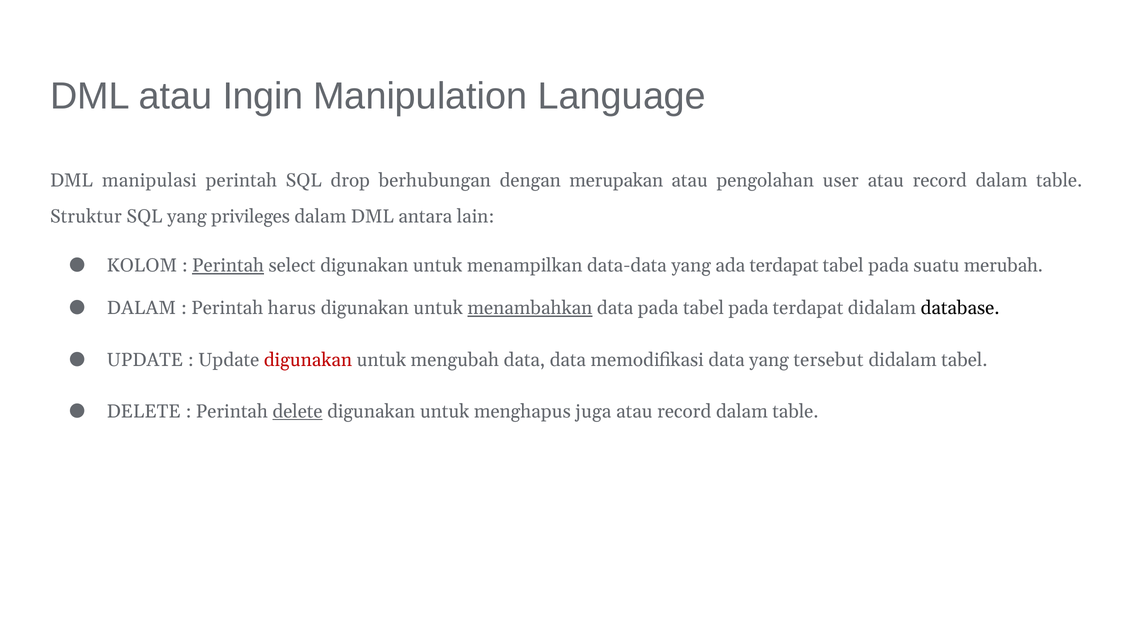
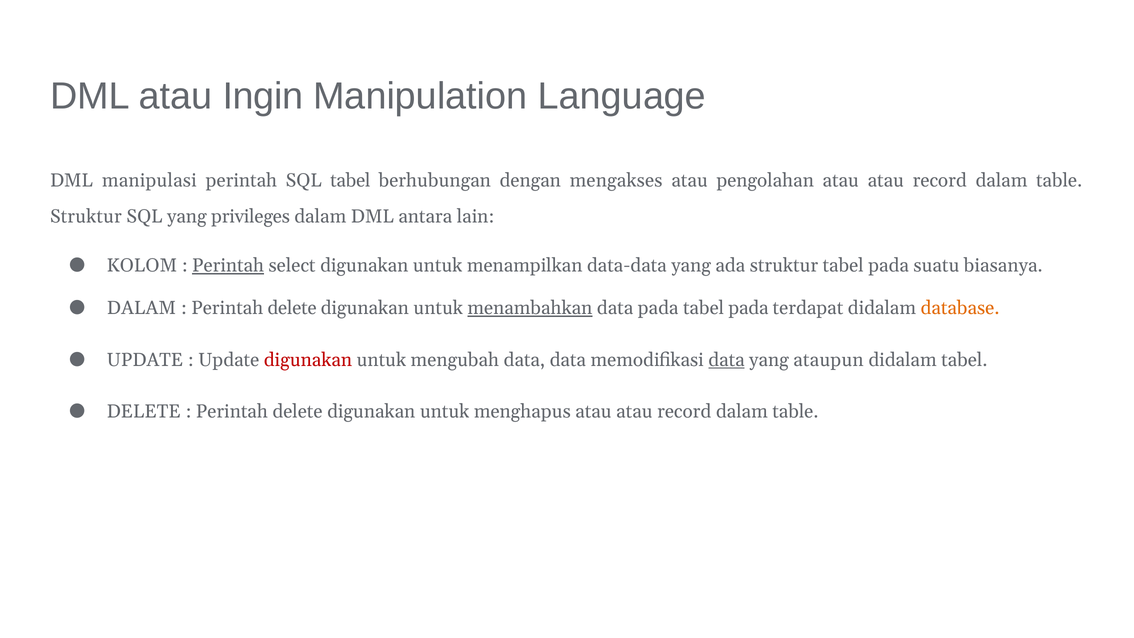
SQL drop: drop -> tabel
merupakan: merupakan -> mengakses
pengolahan user: user -> atau
ada terdapat: terdapat -> struktur
merubah: merubah -> biasanya
harus at (292, 308): harus -> delete
database colour: black -> orange
data at (727, 360) underline: none -> present
tersebut: tersebut -> ataupun
delete at (297, 411) underline: present -> none
menghapus juga: juga -> atau
